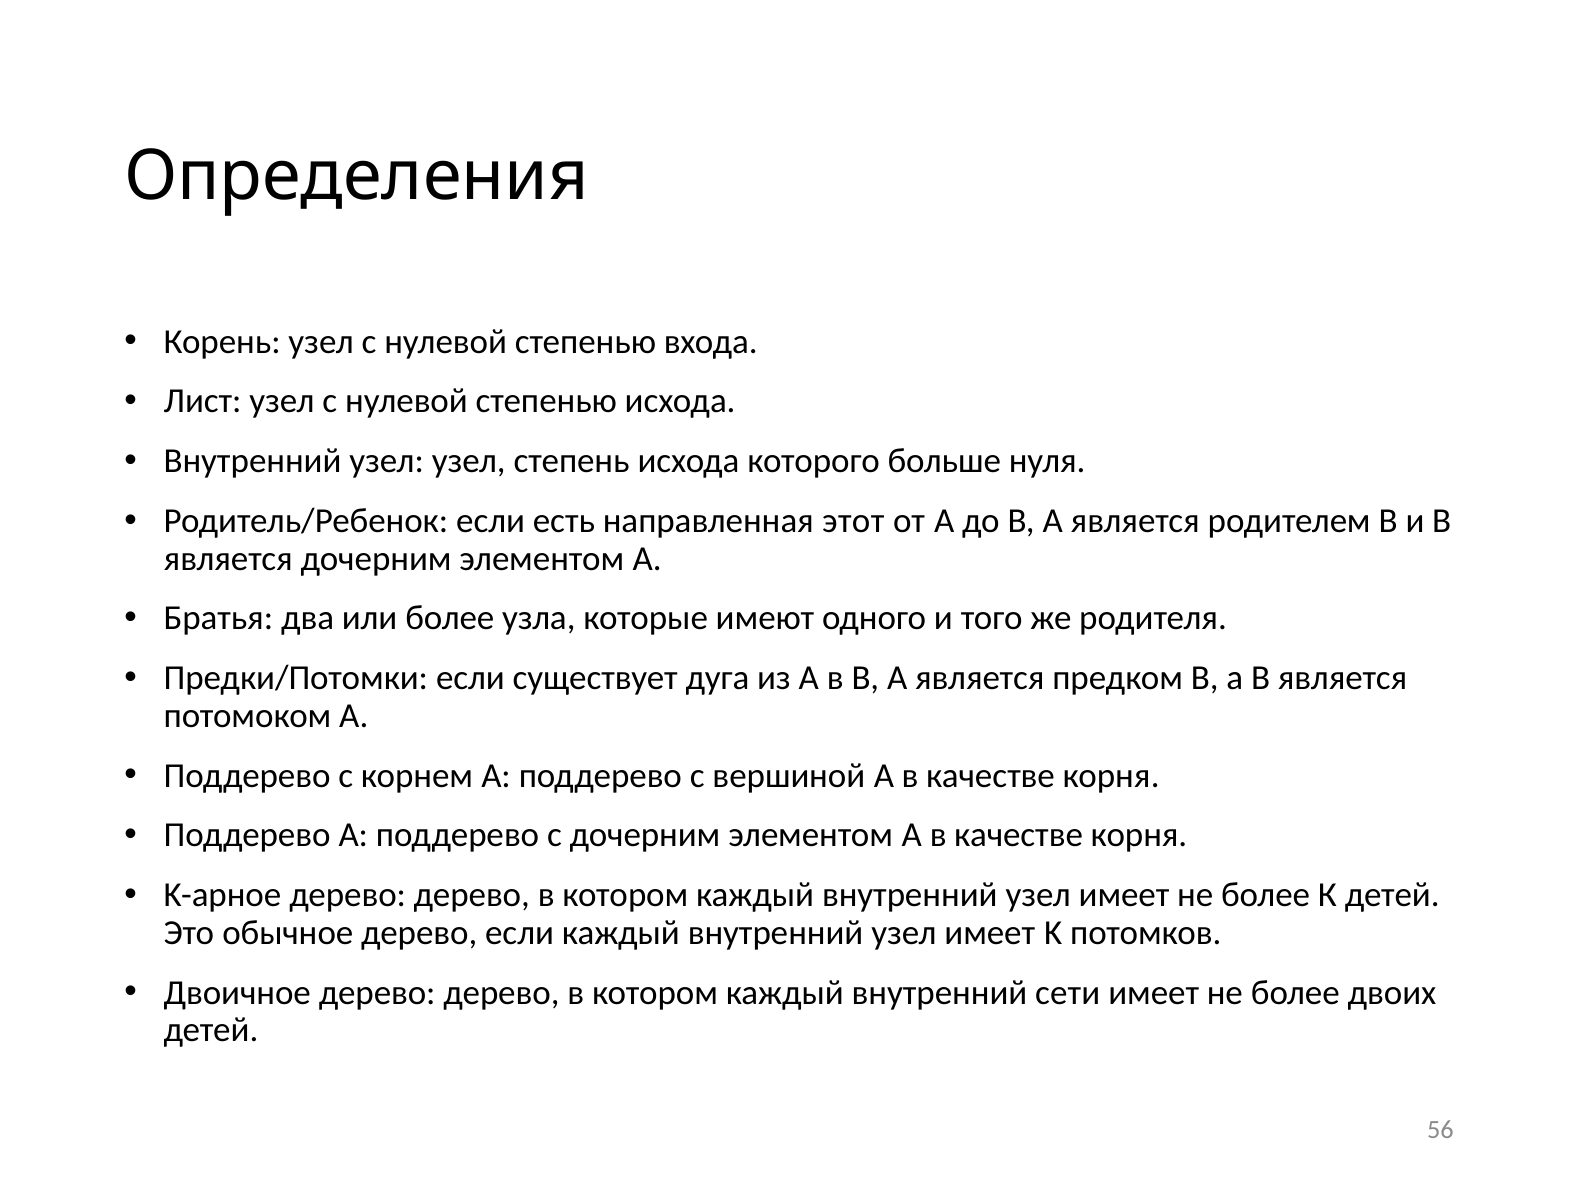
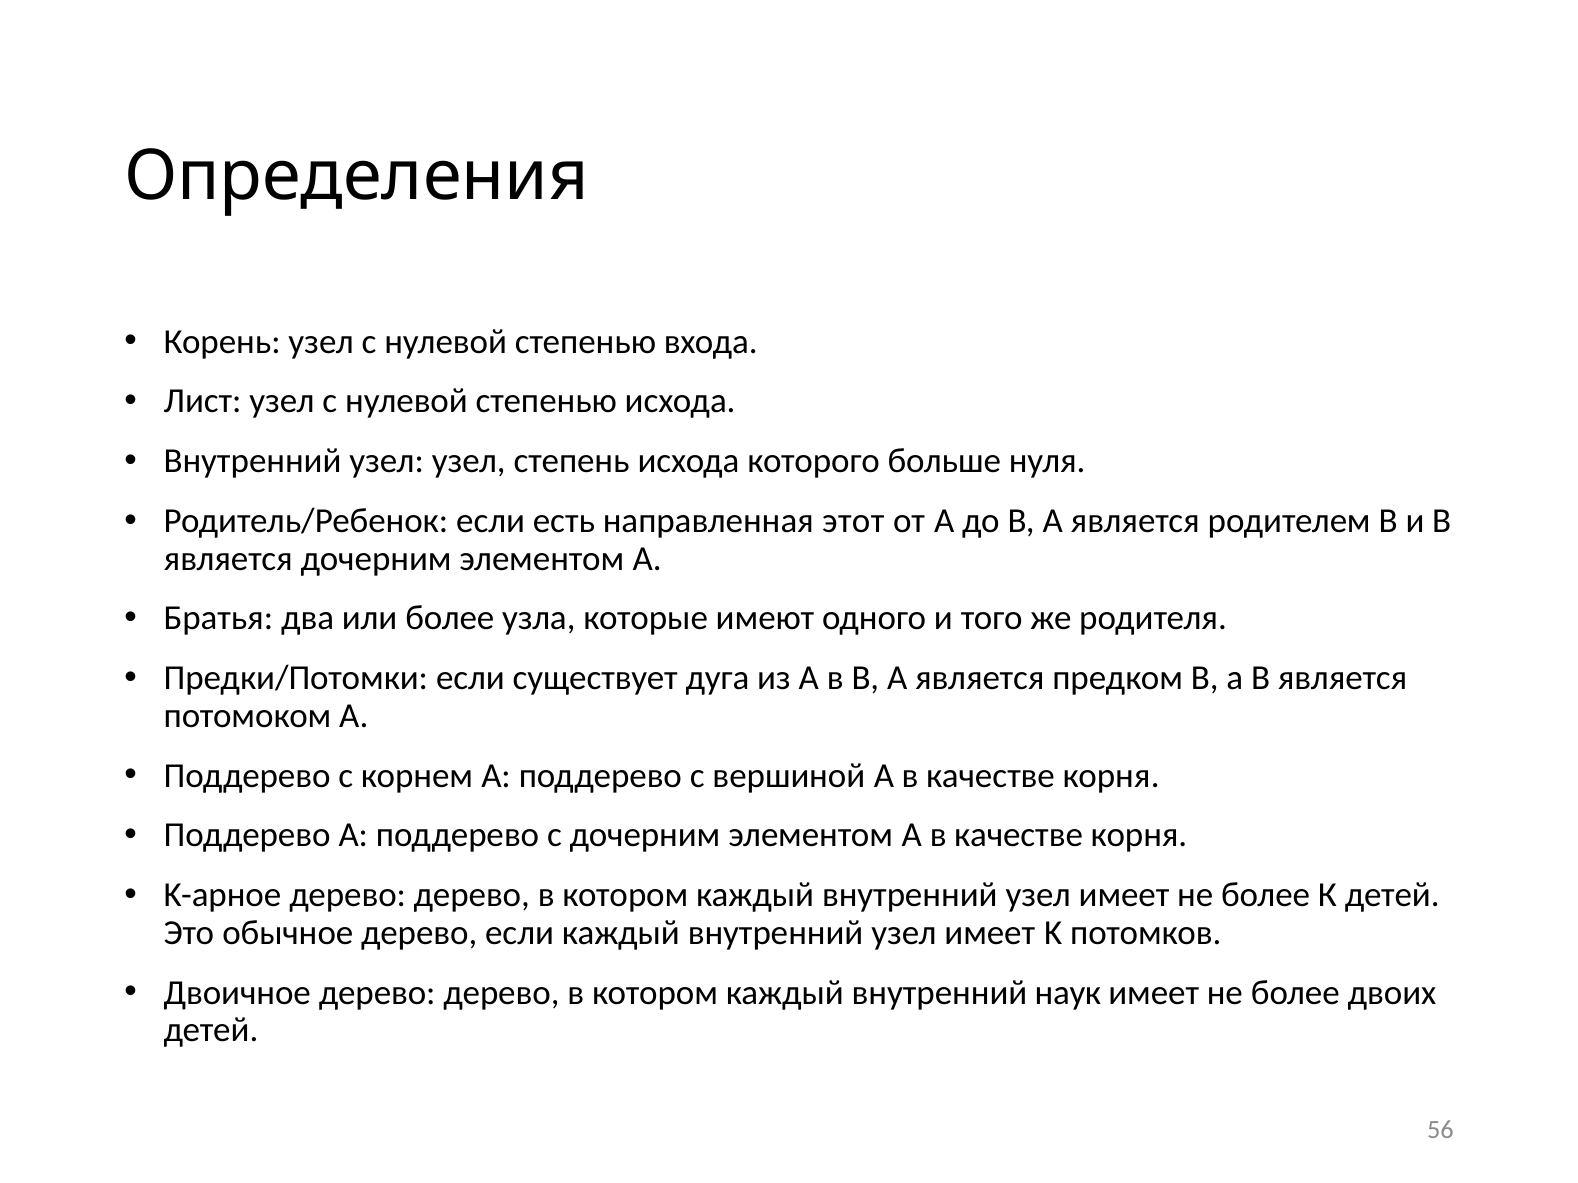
сети: сети -> наук
